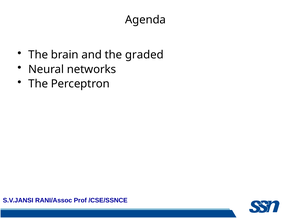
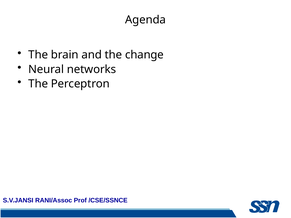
graded: graded -> change
